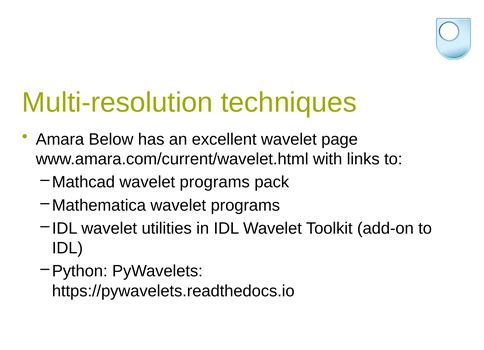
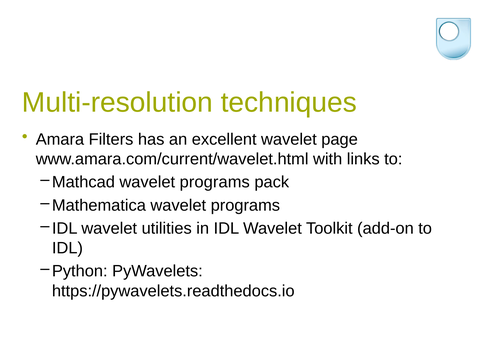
Below: Below -> Filters
